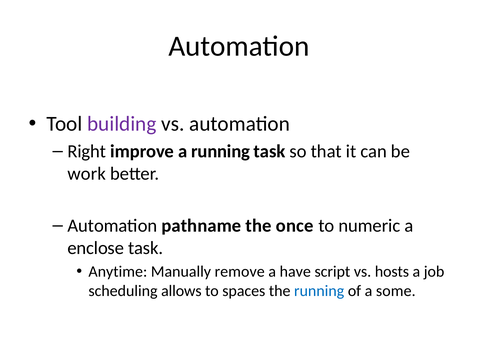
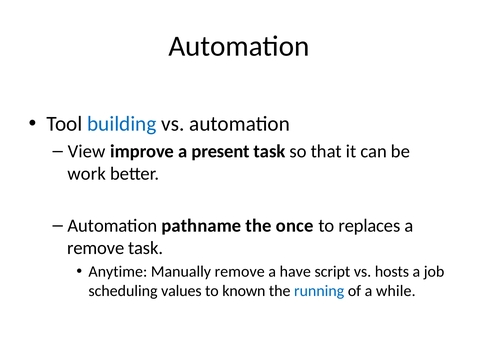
building colour: purple -> blue
Right: Right -> View
a running: running -> present
numeric: numeric -> replaces
enclose at (96, 248): enclose -> remove
allows: allows -> values
spaces: spaces -> known
some: some -> while
